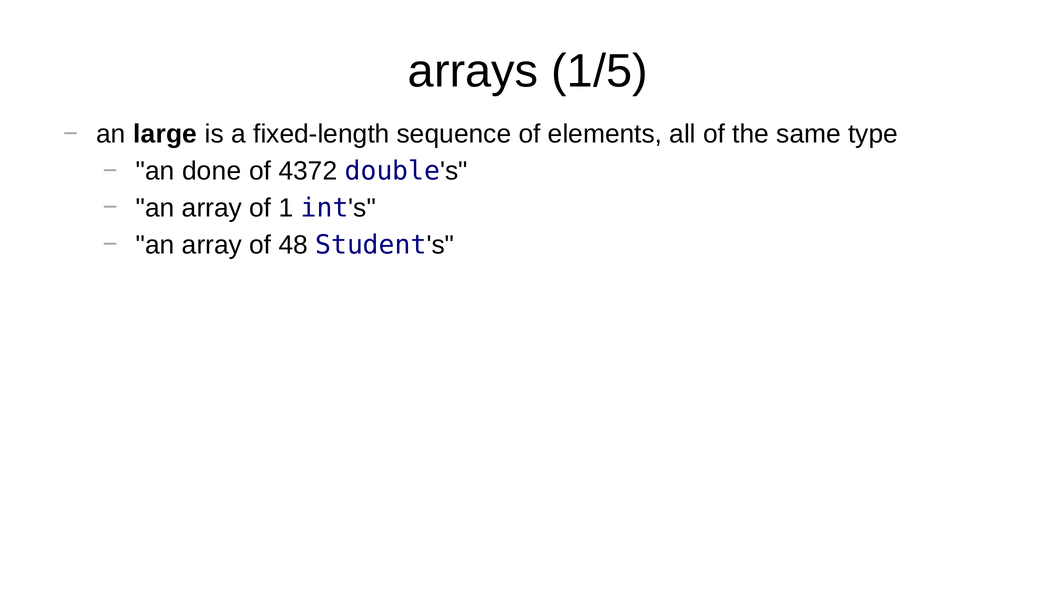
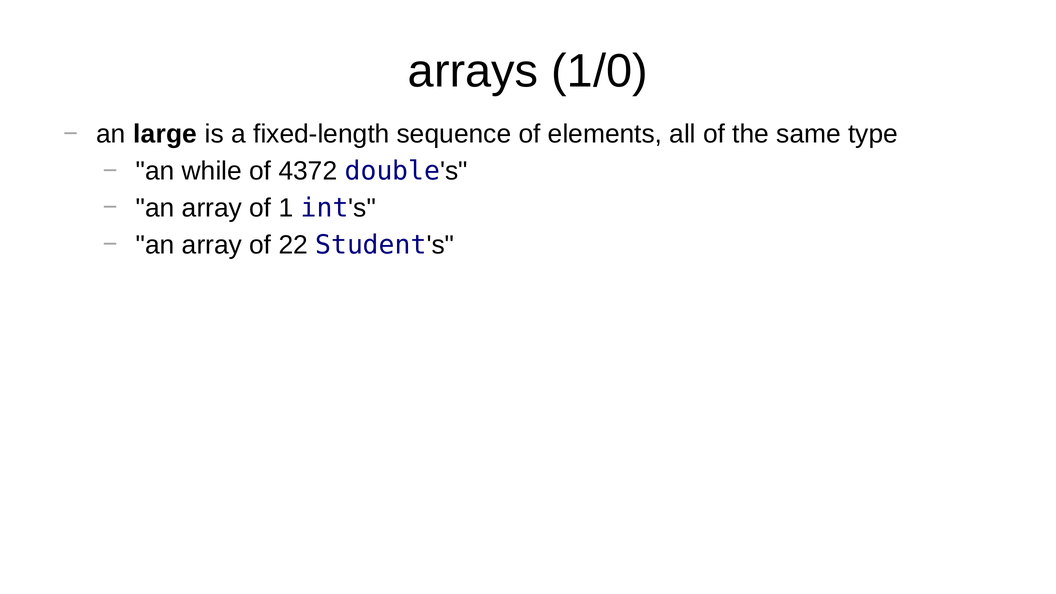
1/5: 1/5 -> 1/0
done: done -> while
48: 48 -> 22
